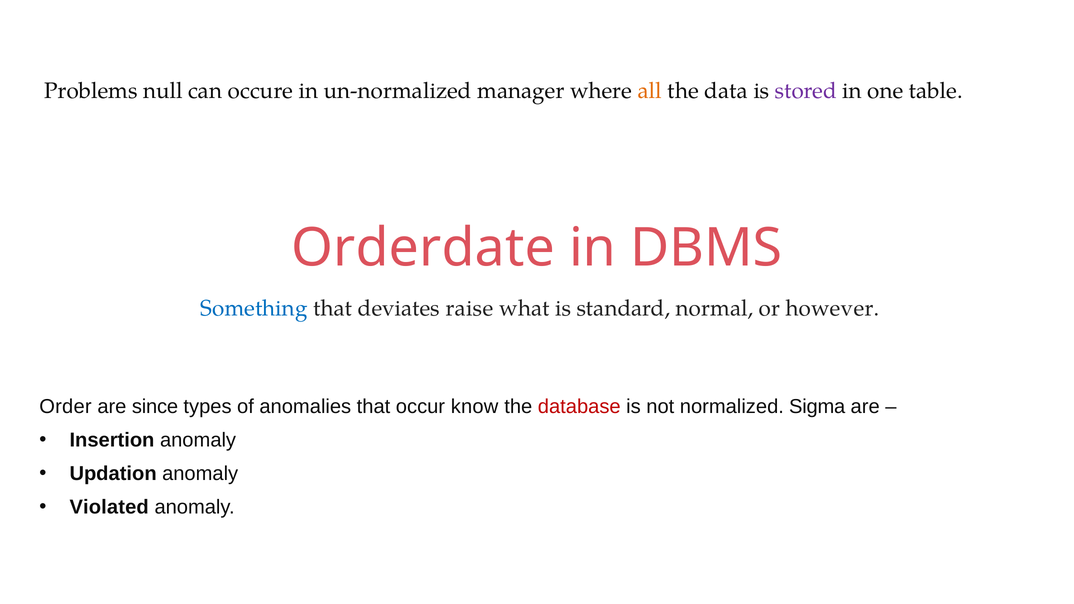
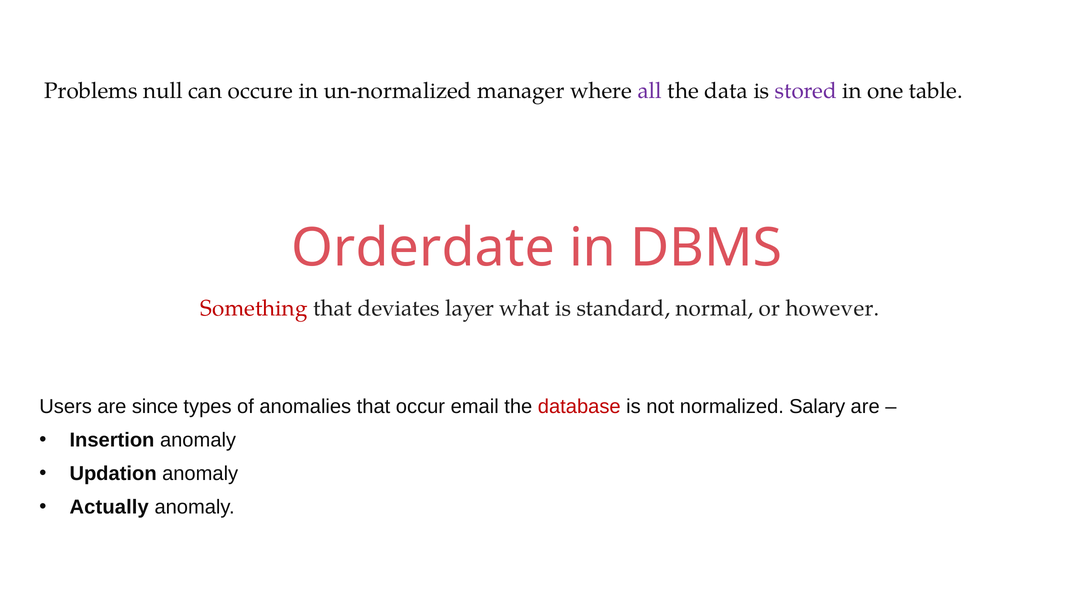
all colour: orange -> purple
Something colour: blue -> red
raise: raise -> layer
Order: Order -> Users
know: know -> email
Sigma: Sigma -> Salary
Violated: Violated -> Actually
